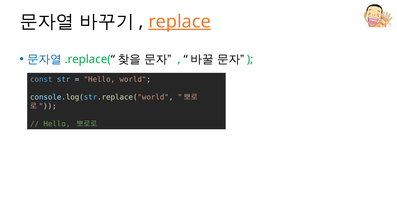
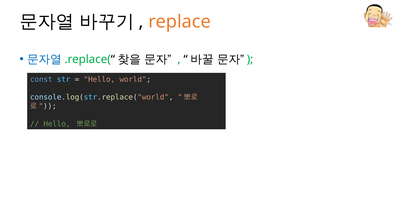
replace underline: present -> none
